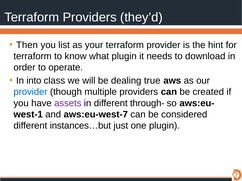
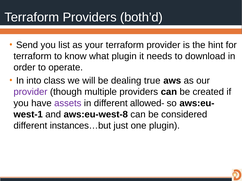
they’d: they’d -> both’d
Then: Then -> Send
provider at (30, 92) colour: blue -> purple
through-: through- -> allowed-
aws:eu-west-7: aws:eu-west-7 -> aws:eu-west-8
